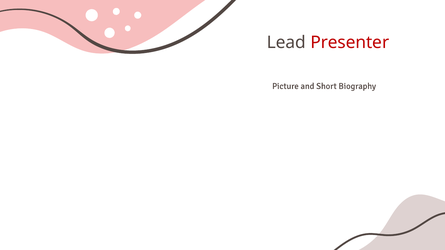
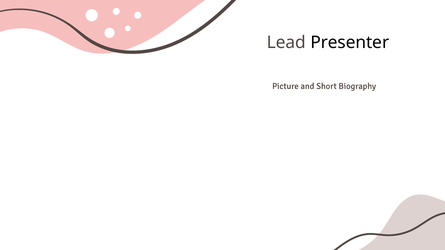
Presenter colour: red -> black
